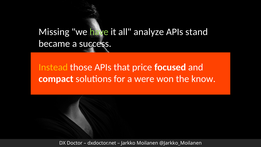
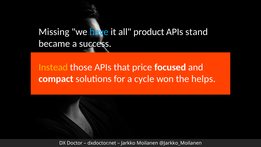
have colour: light green -> light blue
analyze: analyze -> product
were: were -> cycle
know: know -> helps
